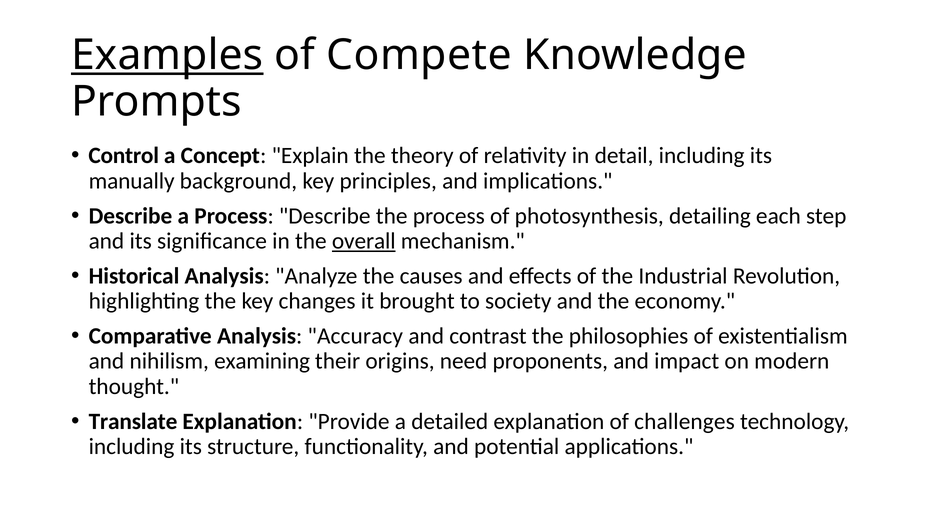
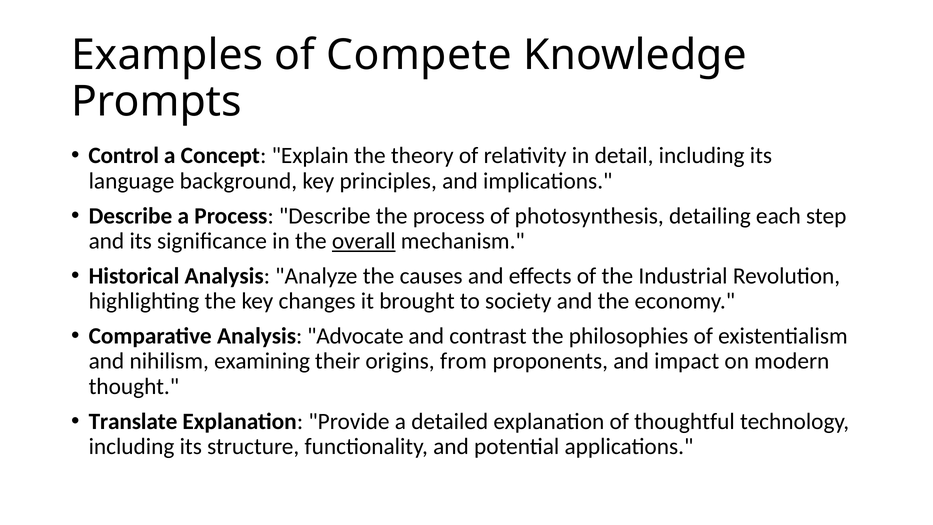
Examples underline: present -> none
manually: manually -> language
Accuracy: Accuracy -> Advocate
need: need -> from
challenges: challenges -> thoughtful
